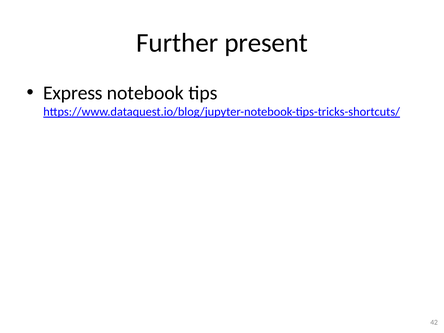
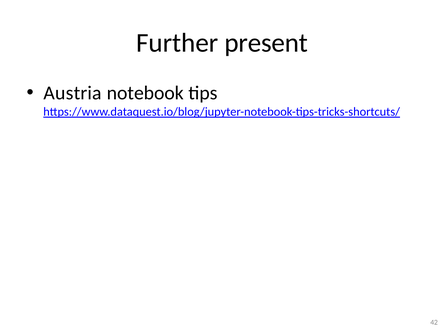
Express: Express -> Austria
